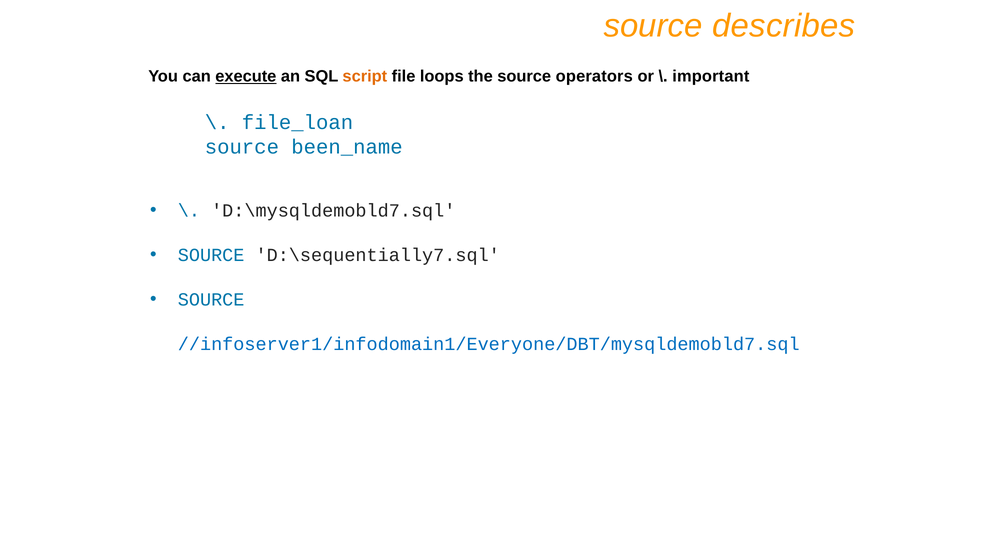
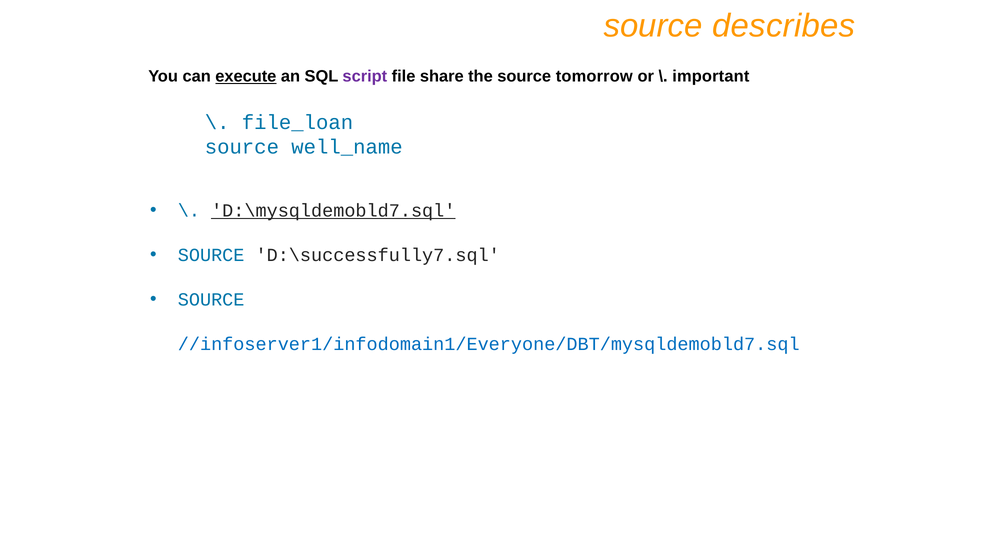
script colour: orange -> purple
loops: loops -> share
operators: operators -> tomorrow
been_name: been_name -> well_name
D:\mysqldemobld7.sql underline: none -> present
D:\sequentially7.sql: D:\sequentially7.sql -> D:\successfully7.sql
